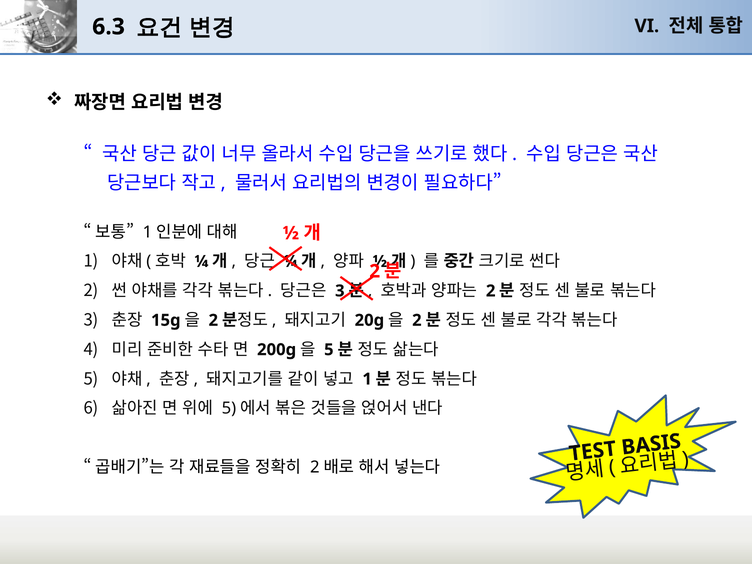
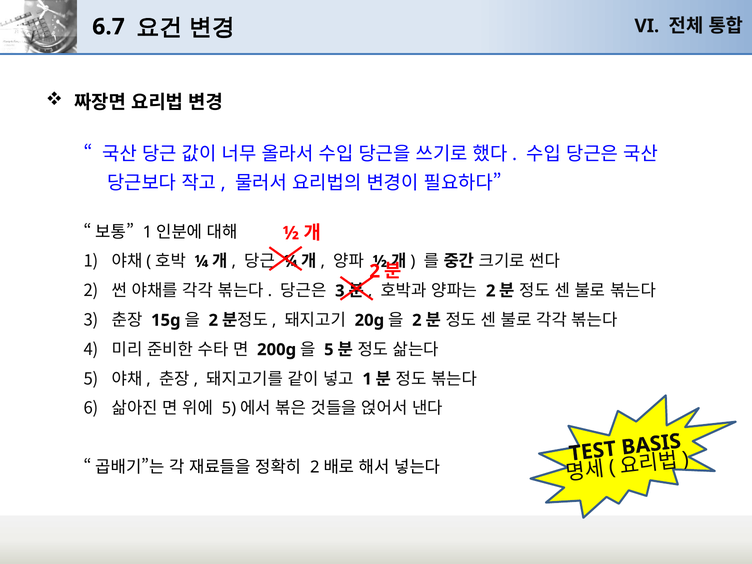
6.3: 6.3 -> 6.7
